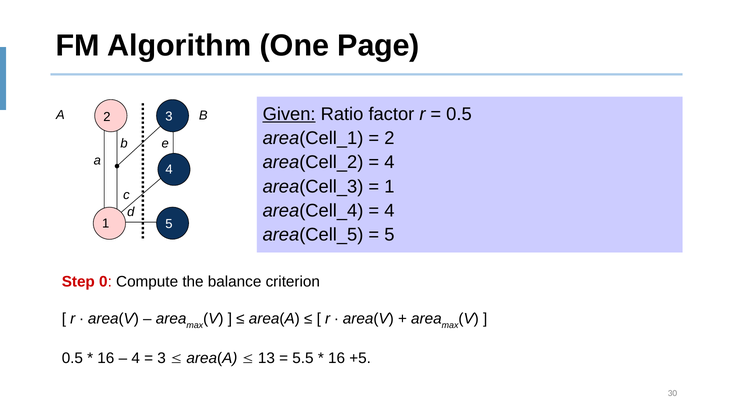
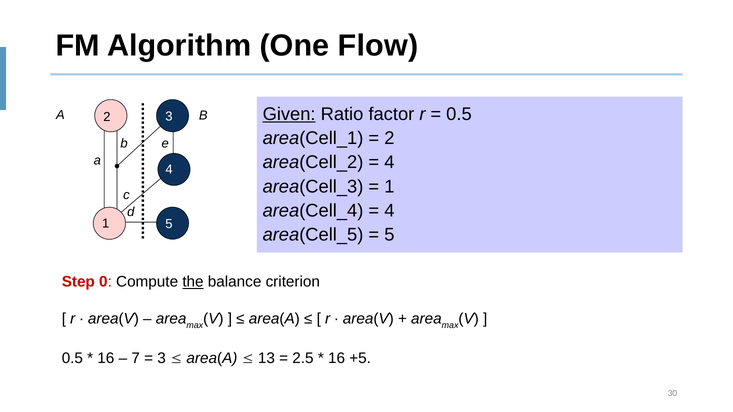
Page: Page -> Flow
the underline: none -> present
4 at (136, 359): 4 -> 7
5.5: 5.5 -> 2.5
